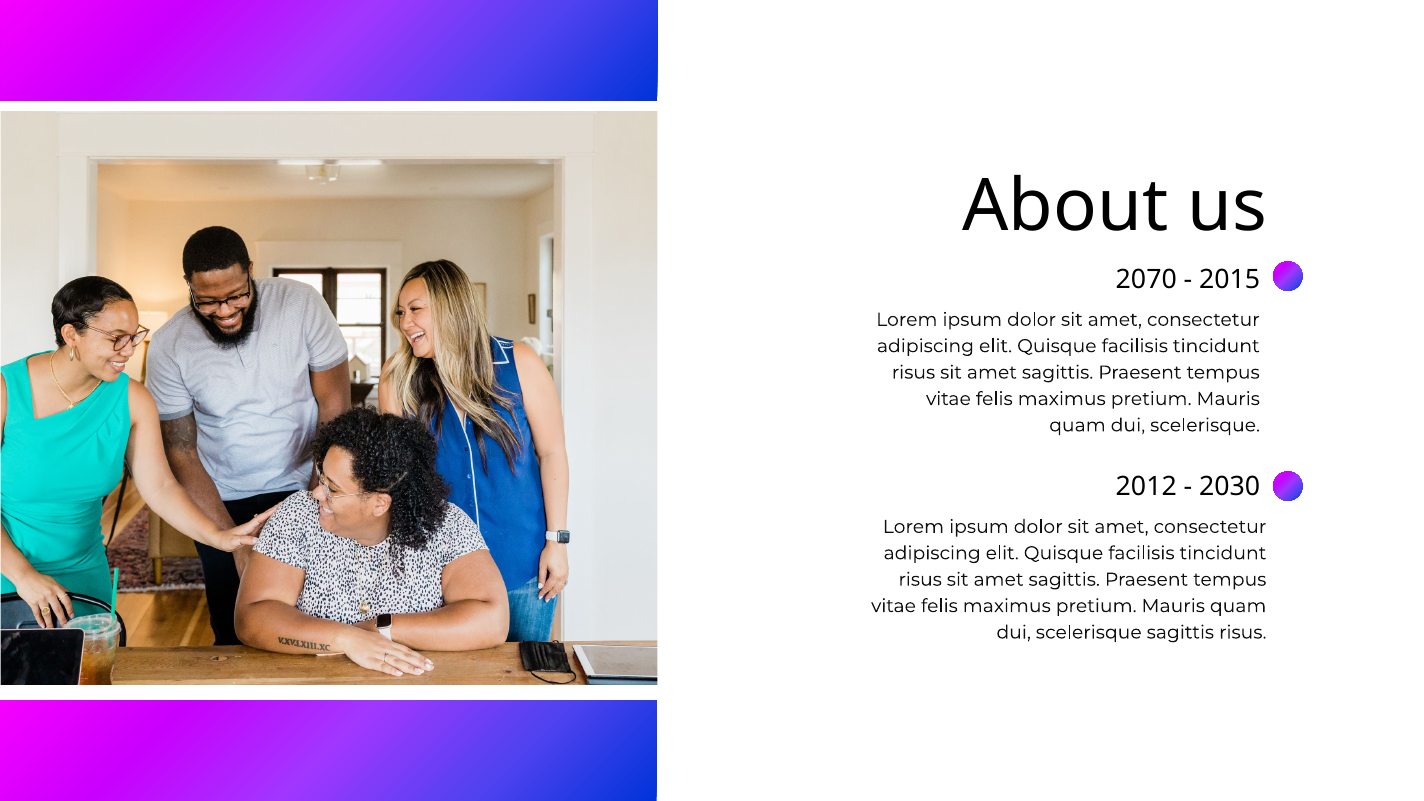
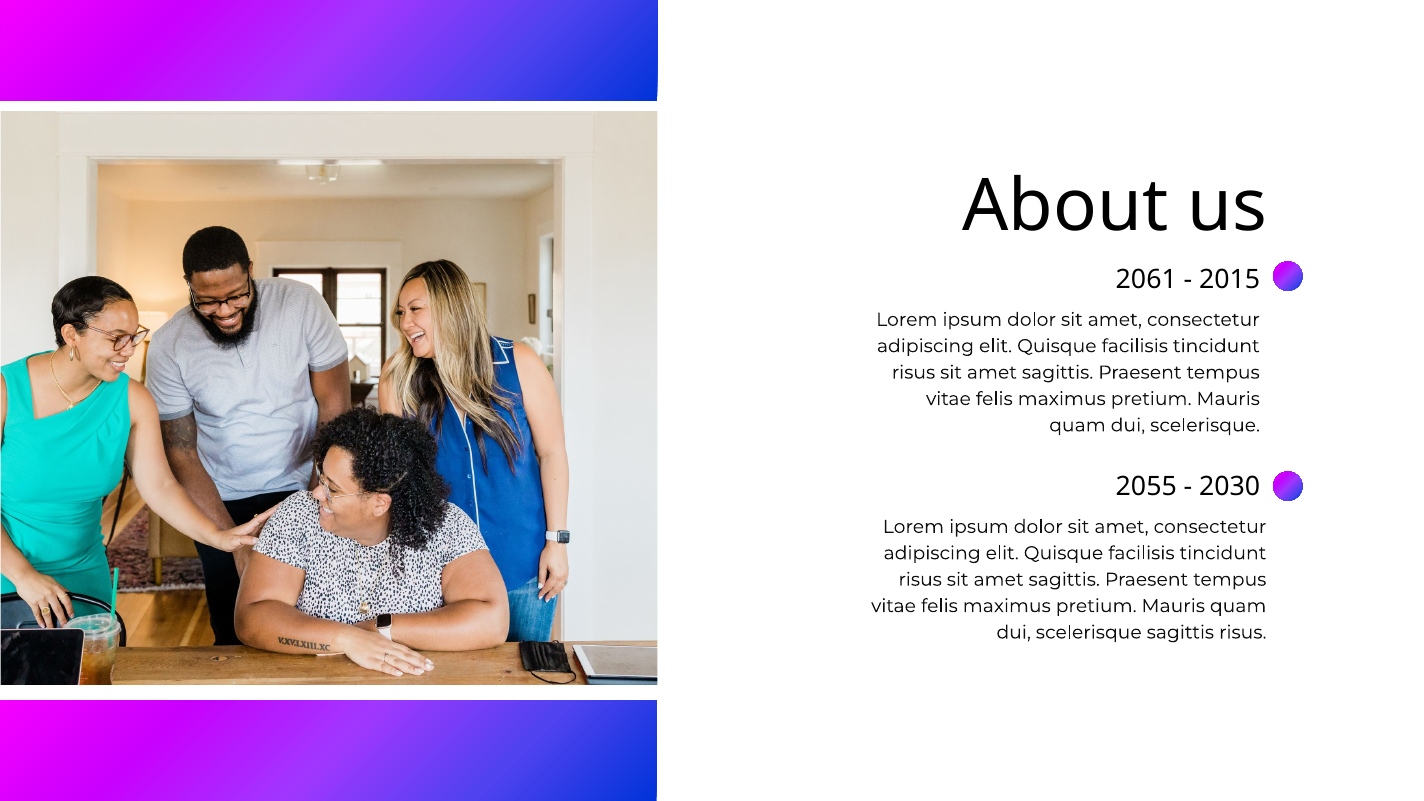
2070: 2070 -> 2061
2012: 2012 -> 2055
